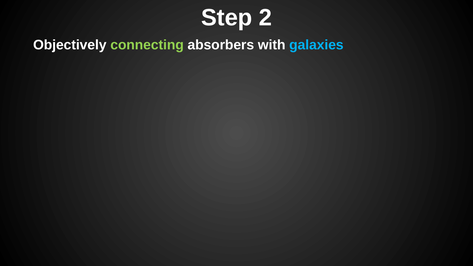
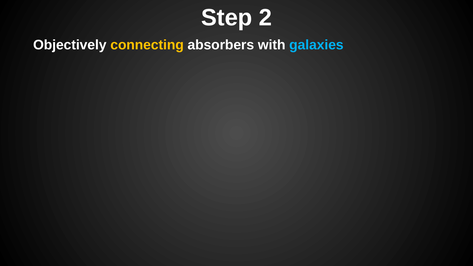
connecting colour: light green -> yellow
